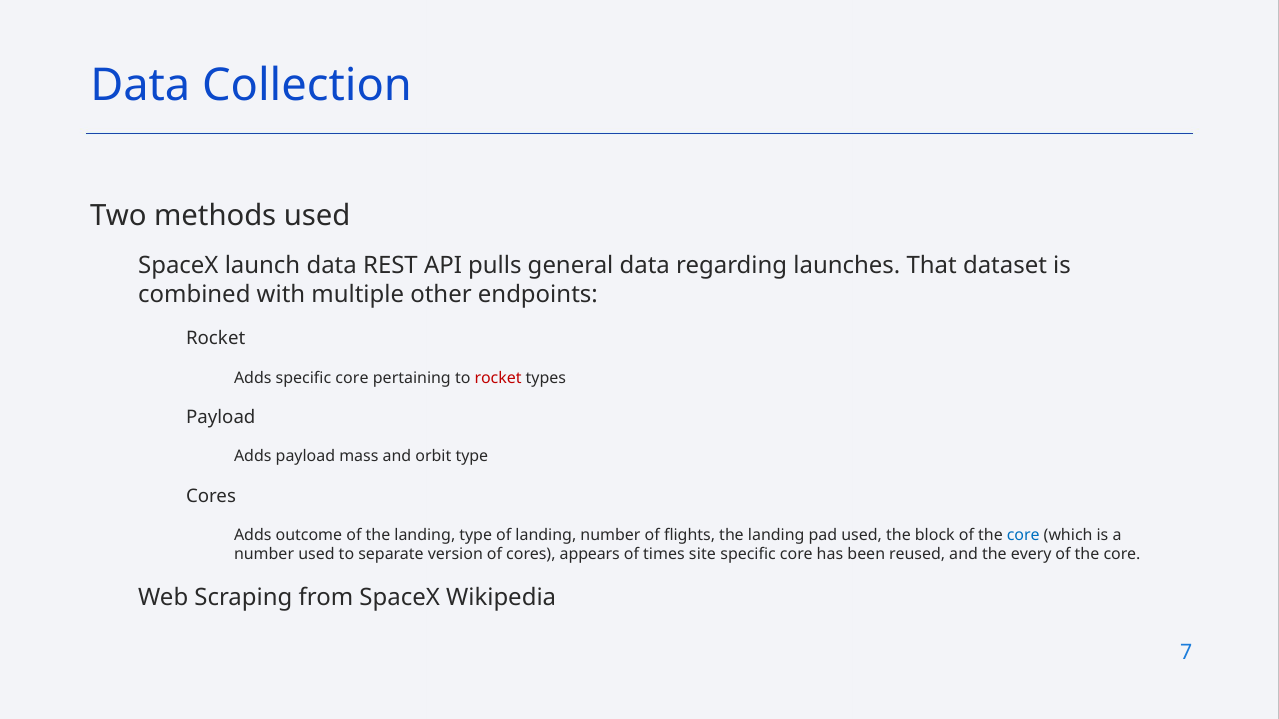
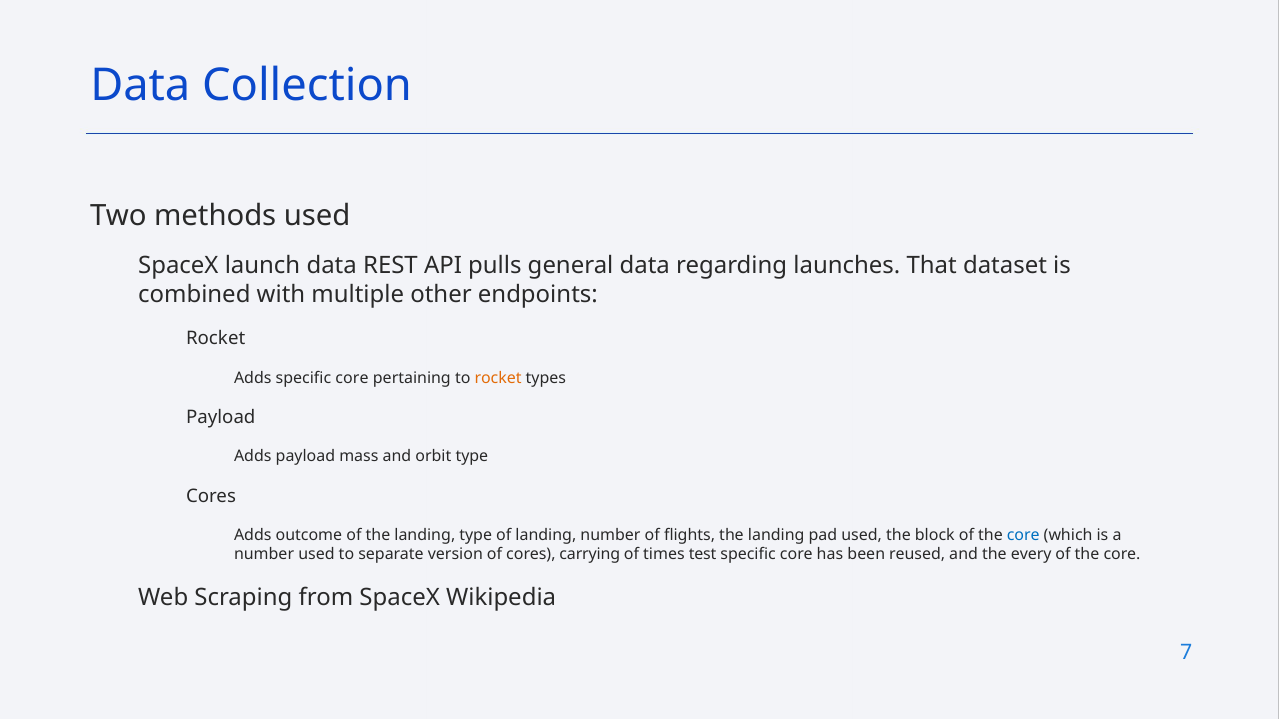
rocket at (498, 378) colour: red -> orange
appears: appears -> carrying
site: site -> test
